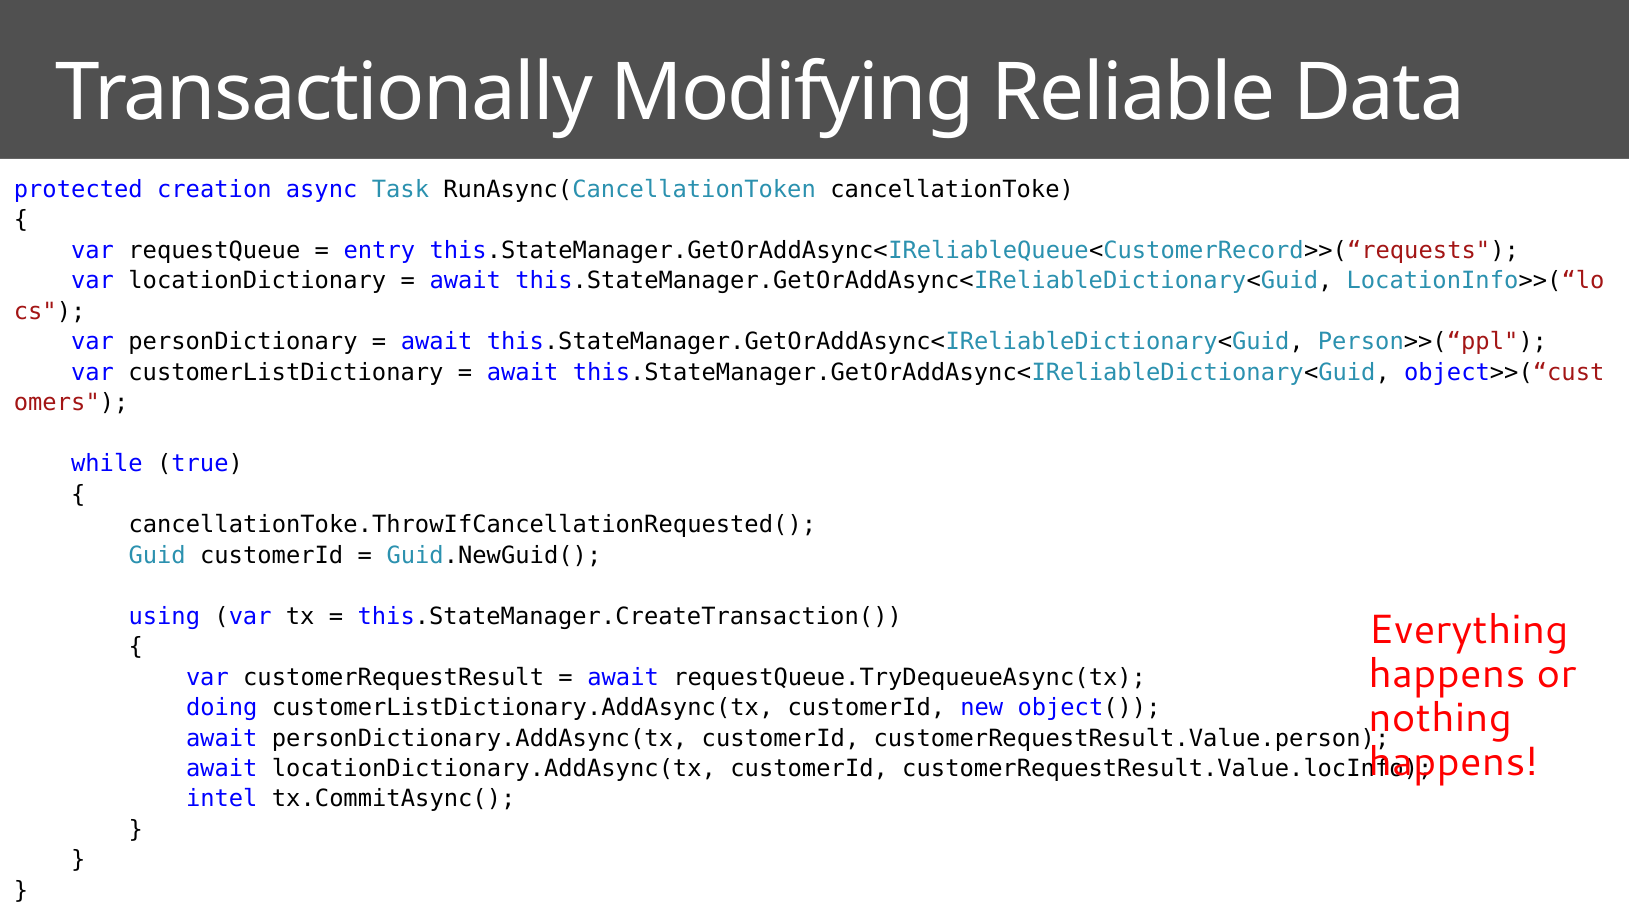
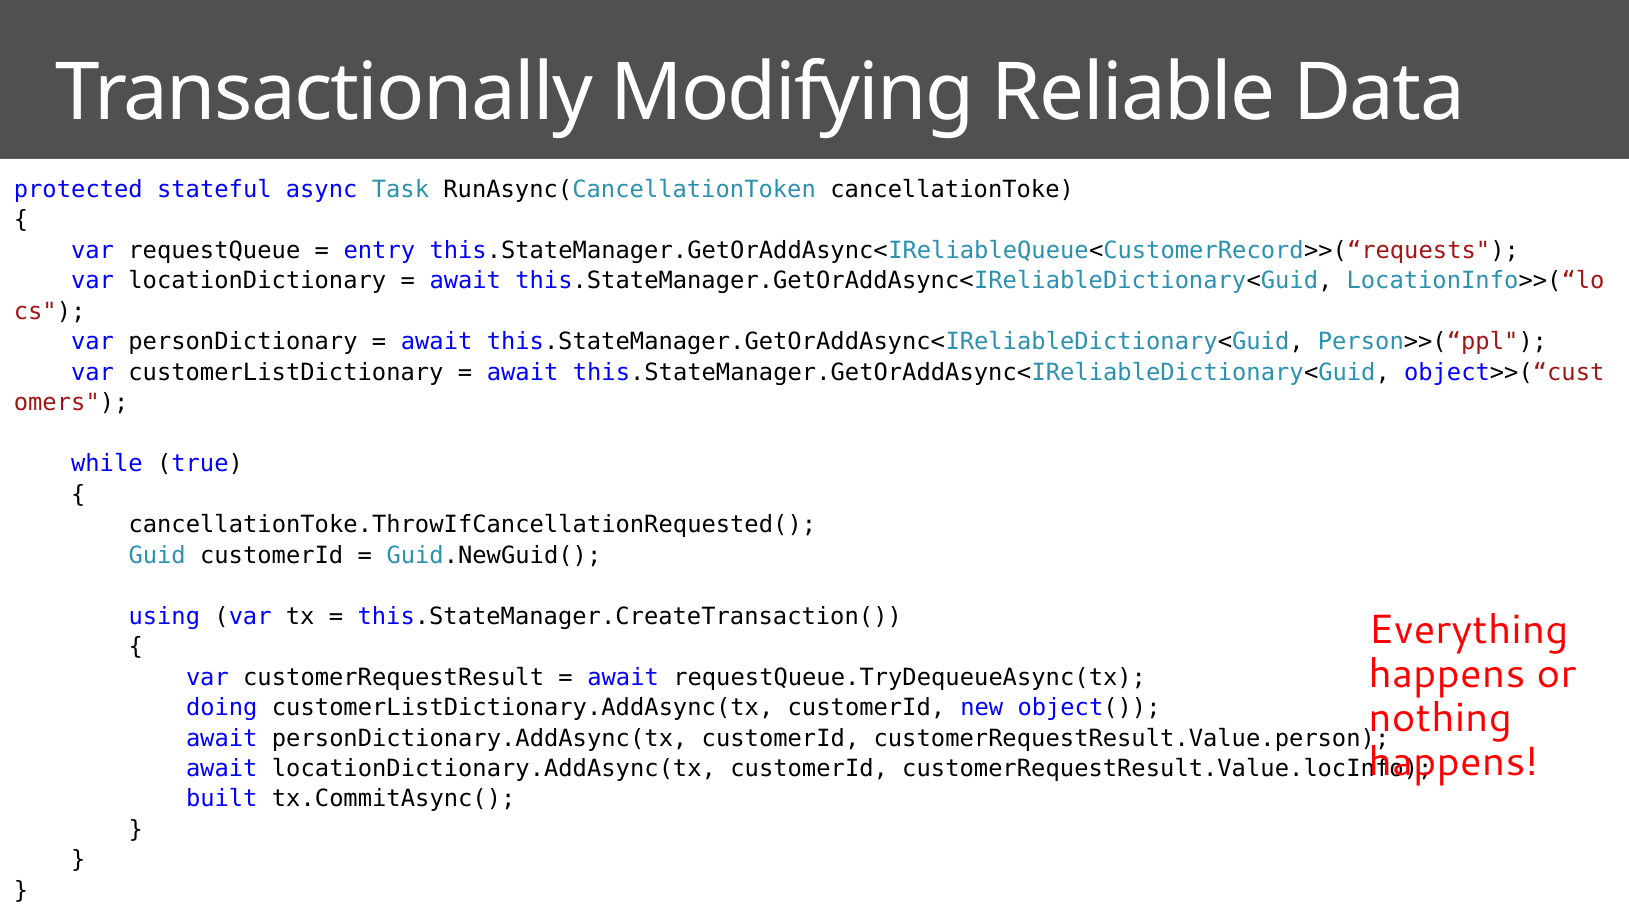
creation: creation -> stateful
intel: intel -> built
